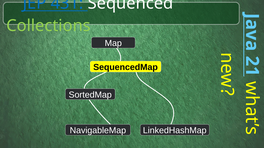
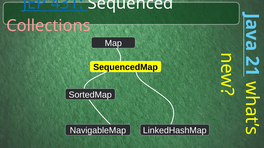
Collections colour: light green -> pink
